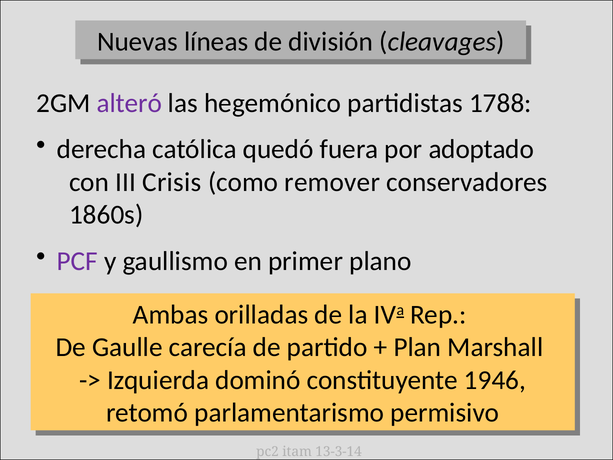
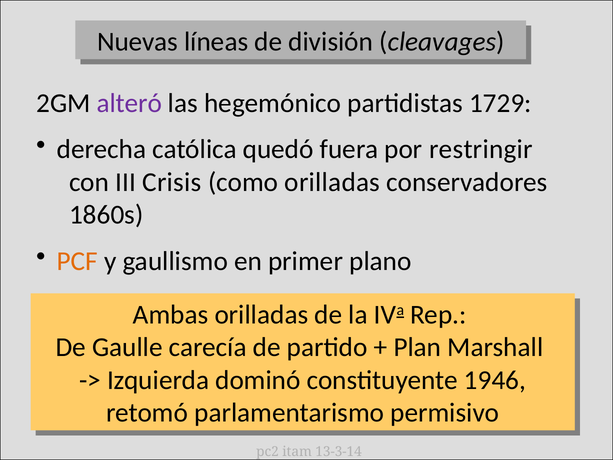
1788: 1788 -> 1729
adoptado: adoptado -> restringir
como remover: remover -> orilladas
PCF colour: purple -> orange
